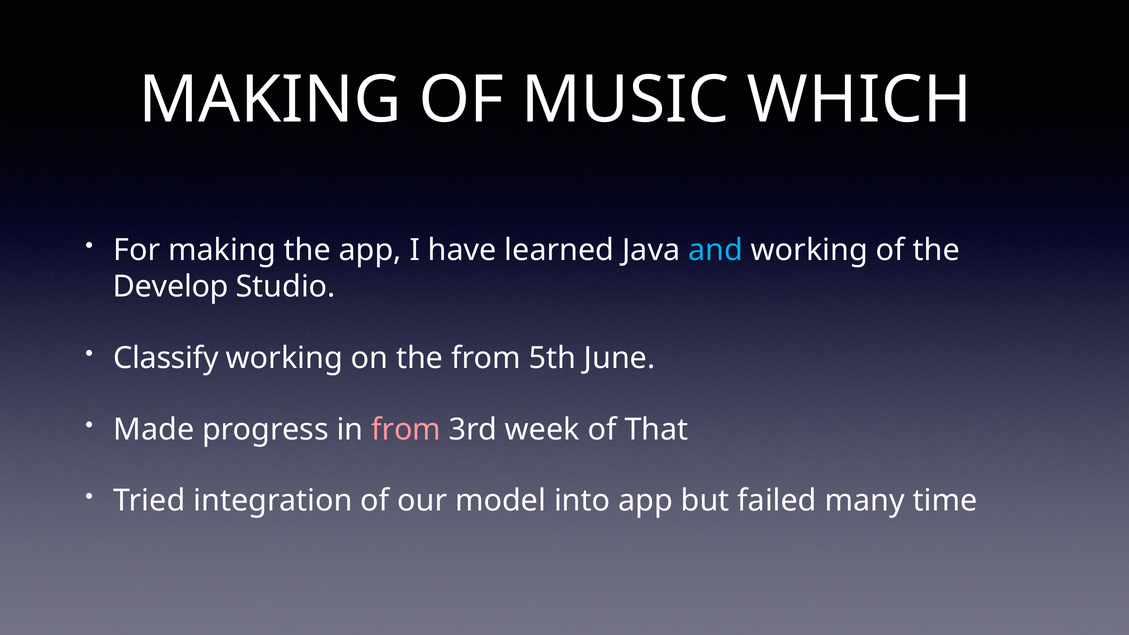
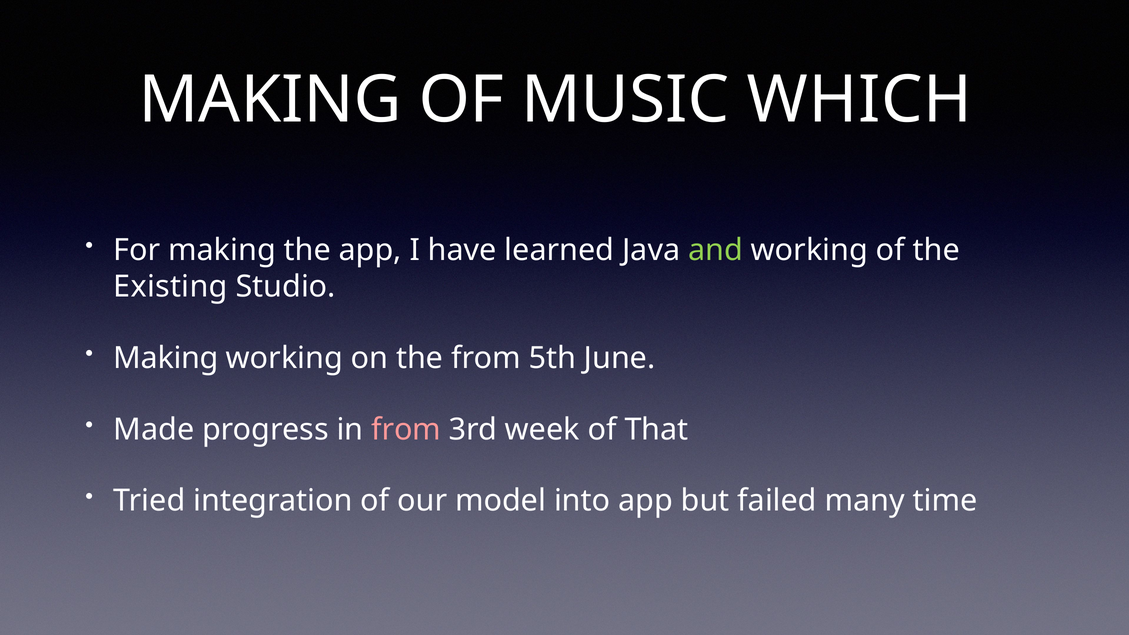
and colour: light blue -> light green
Develop: Develop -> Existing
Classify at (166, 358): Classify -> Making
